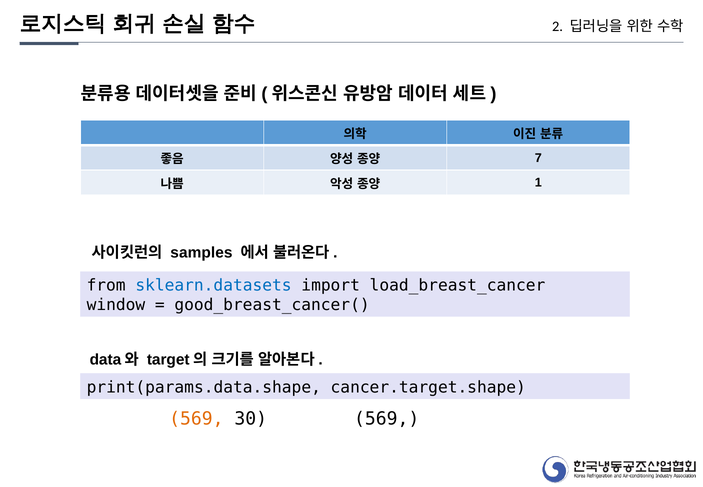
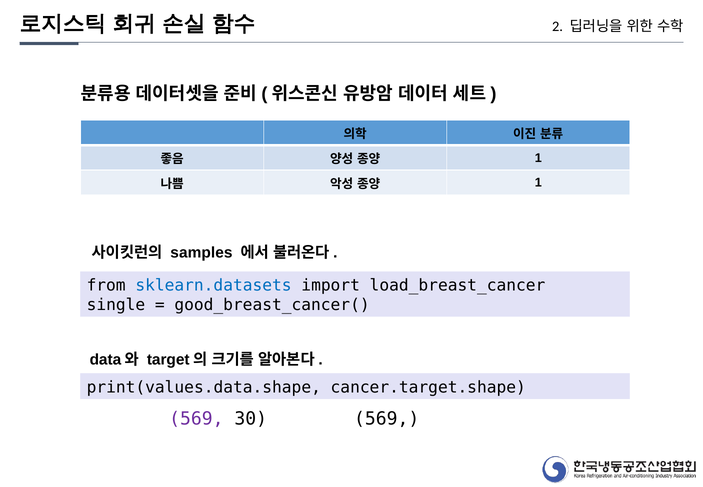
7 at (538, 158): 7 -> 1
window: window -> single
print(params.data.shape: print(params.data.shape -> print(values.data.shape
569 at (196, 418) colour: orange -> purple
